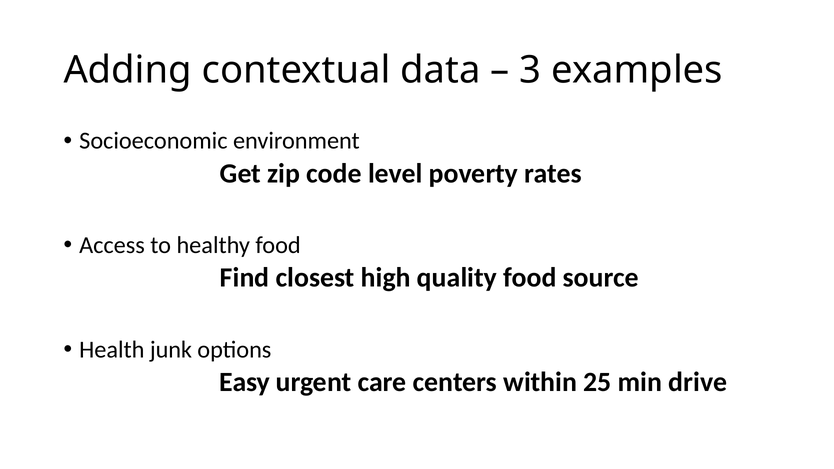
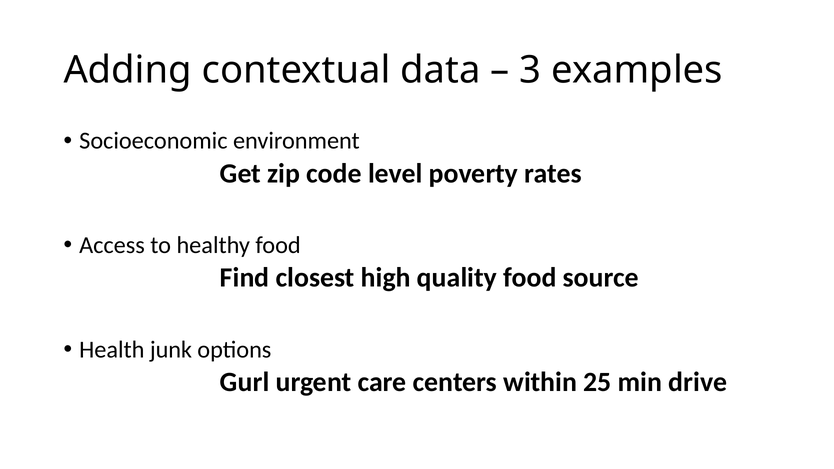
Easy: Easy -> Gurl
